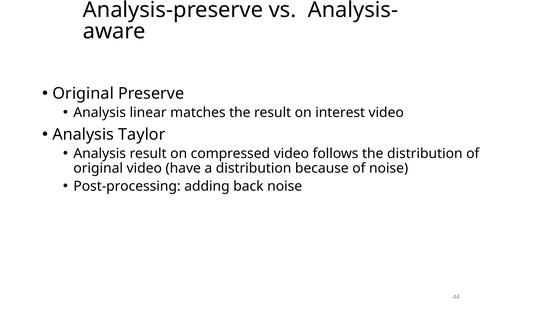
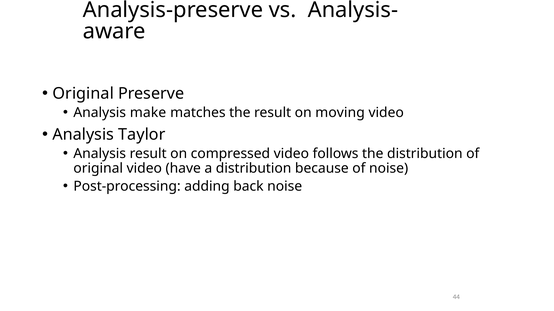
linear: linear -> make
interest: interest -> moving
